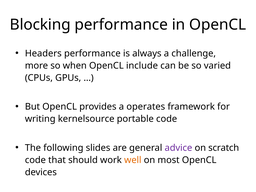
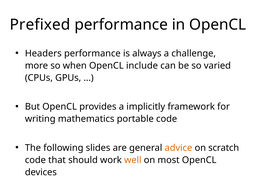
Blocking: Blocking -> Prefixed
operates: operates -> implicitly
kernelsource: kernelsource -> mathematics
advice colour: purple -> orange
